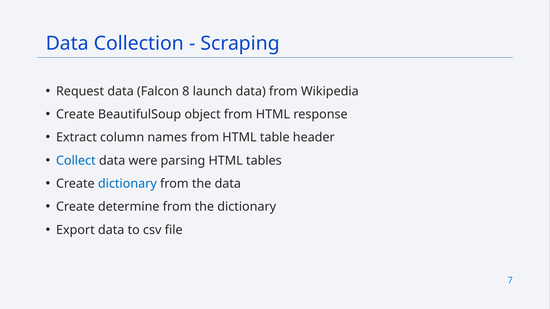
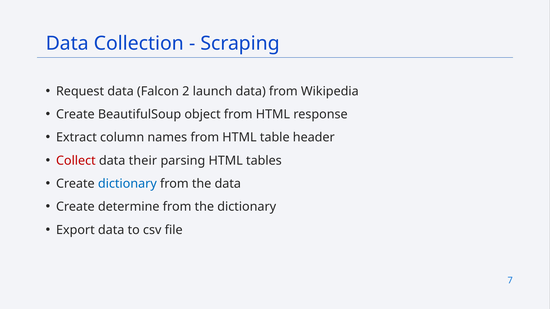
8: 8 -> 2
Collect colour: blue -> red
were: were -> their
